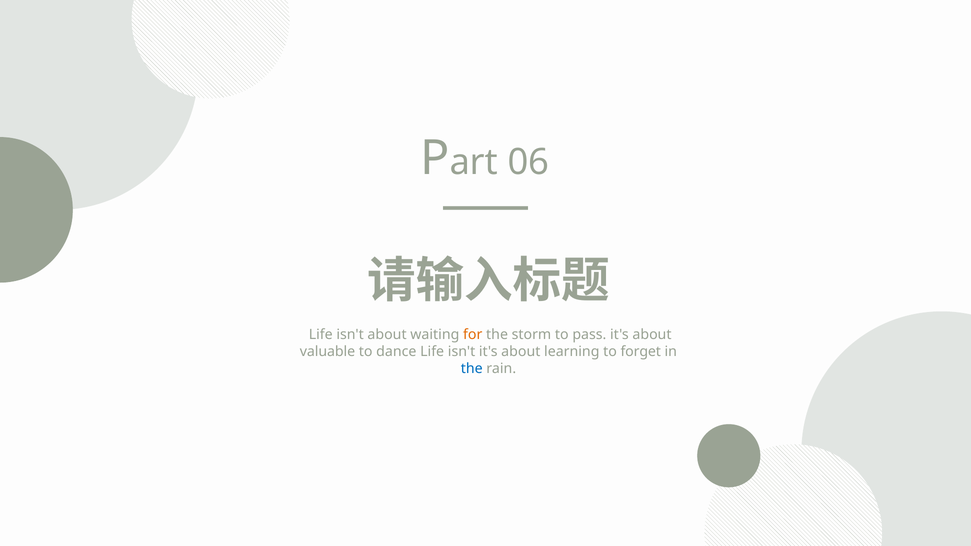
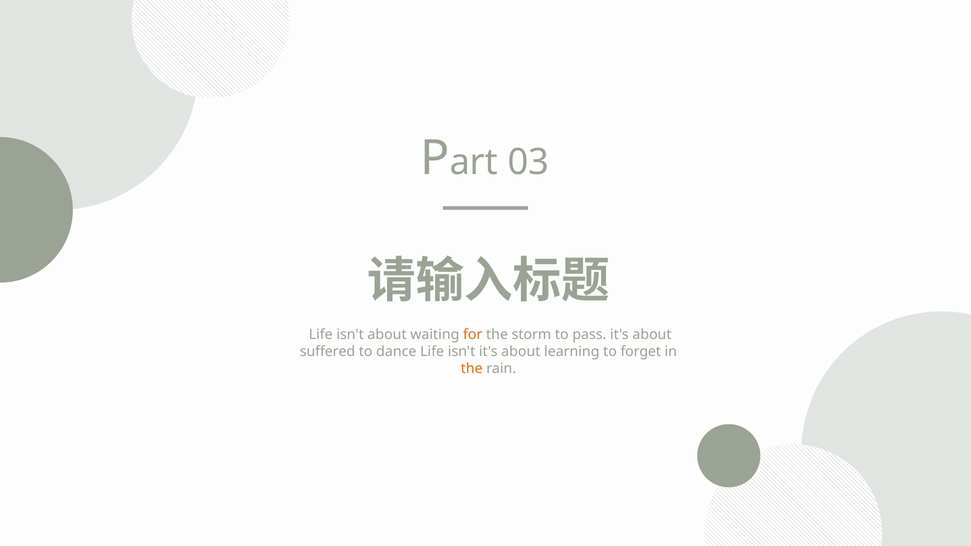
06: 06 -> 03
valuable: valuable -> suffered
the at (472, 369) colour: blue -> orange
